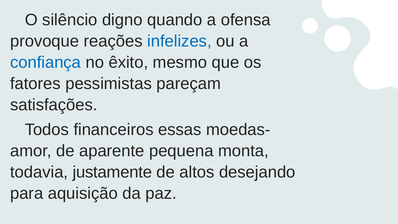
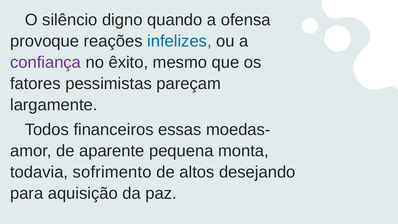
confiança colour: blue -> purple
satisfações: satisfações -> largamente
justamente: justamente -> sofrimento
